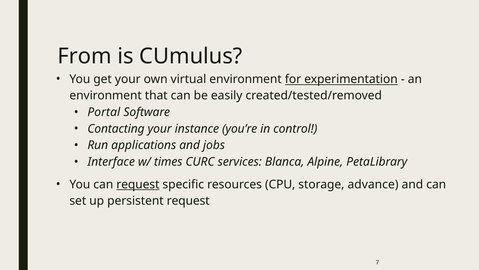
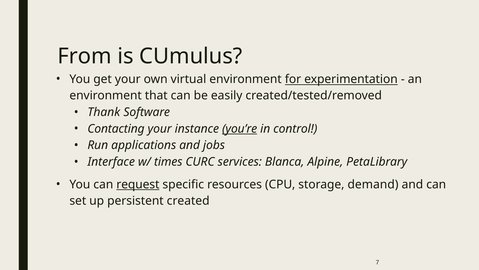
Portal: Portal -> Thank
you’re underline: none -> present
advance: advance -> demand
persistent request: request -> created
